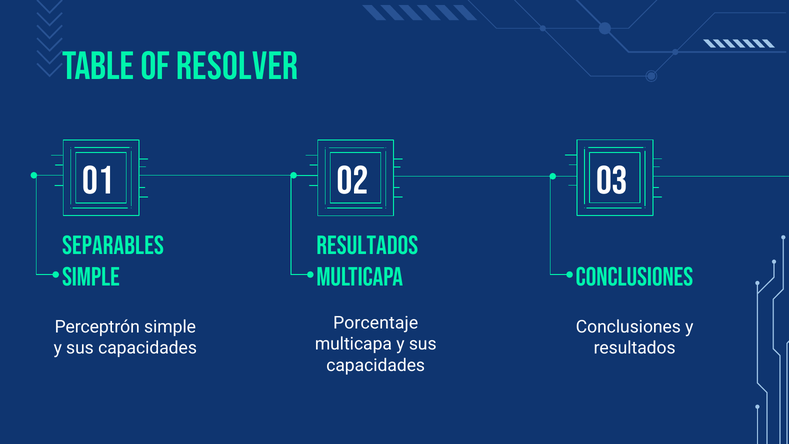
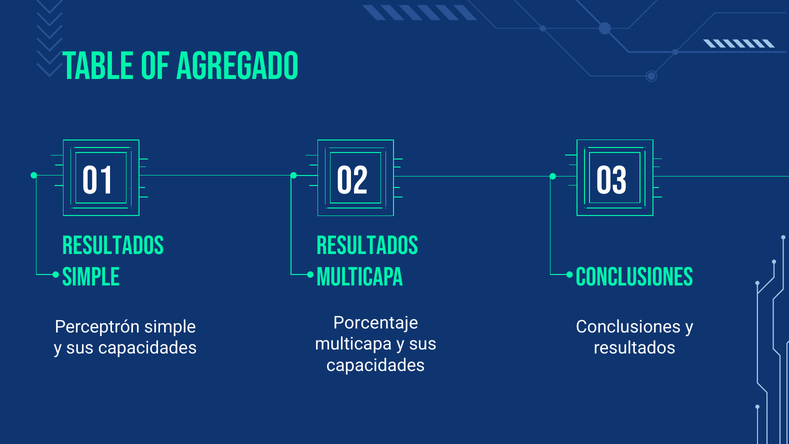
RESOLVER: RESOLVER -> AGREGADO
Separables at (113, 246): Separables -> Resultados
